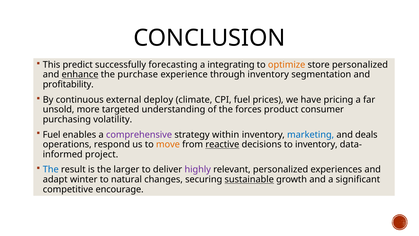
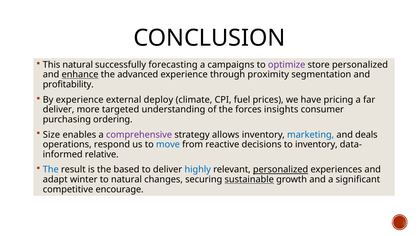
This predict: predict -> natural
integrating: integrating -> campaigns
optimize colour: orange -> purple
purchase: purchase -> advanced
through inventory: inventory -> proximity
By continuous: continuous -> experience
unsold at (59, 109): unsold -> deliver
product: product -> insights
volatility: volatility -> ordering
Fuel at (52, 134): Fuel -> Size
within: within -> allows
move colour: orange -> blue
reactive underline: present -> none
project: project -> relative
larger: larger -> based
highly colour: purple -> blue
personalized at (281, 169) underline: none -> present
